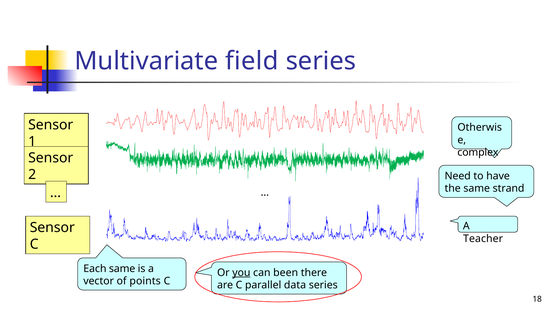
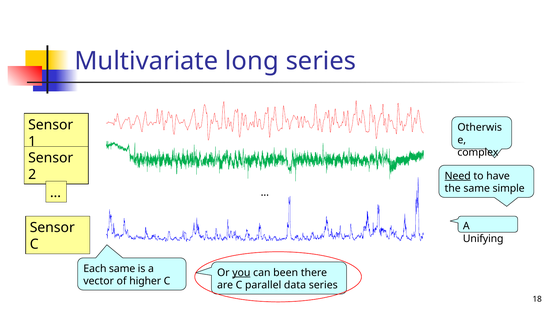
field: field -> long
Need underline: none -> present
strand: strand -> simple
Teacher: Teacher -> Unifying
points: points -> higher
